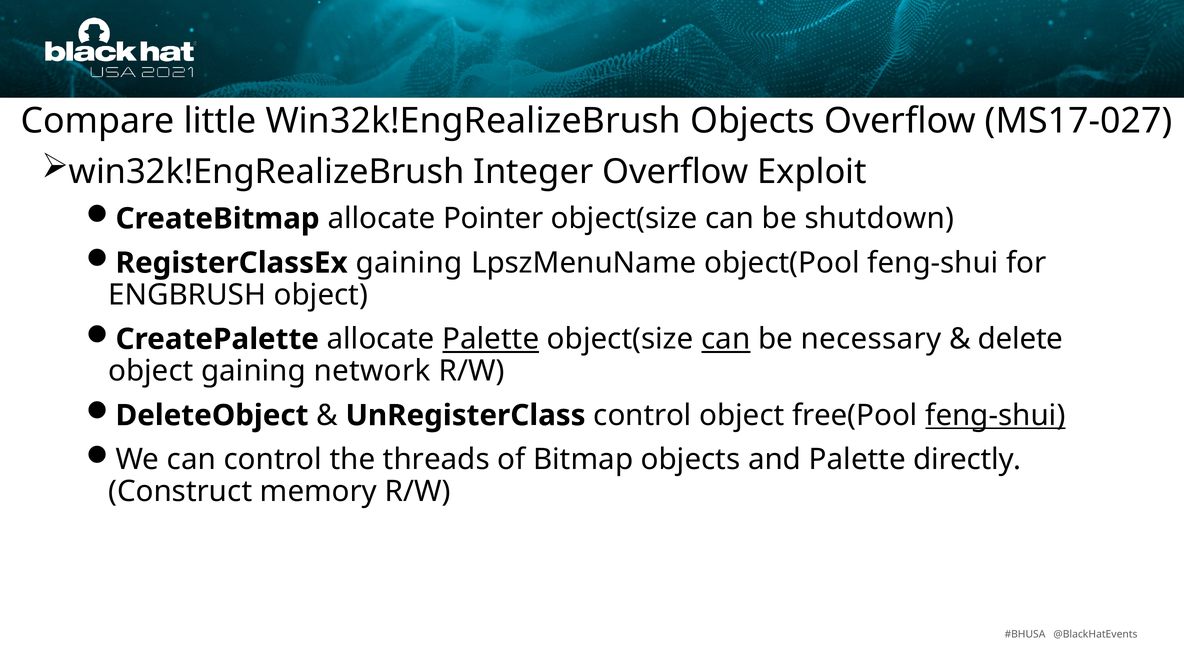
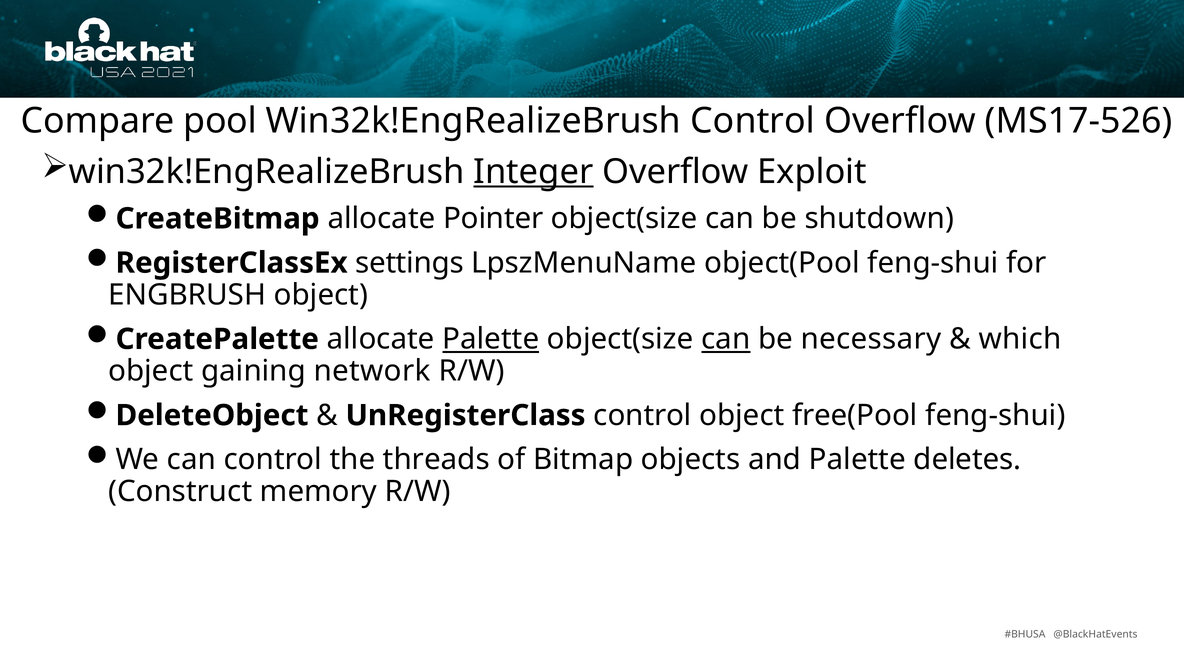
little: little -> pool
Win32k!EngRealizeBrush Objects: Objects -> Control
MS17-027: MS17-027 -> MS17-526
Integer underline: none -> present
RegisterClassEx gaining: gaining -> settings
delete: delete -> which
feng-shui at (995, 415) underline: present -> none
directly: directly -> deletes
